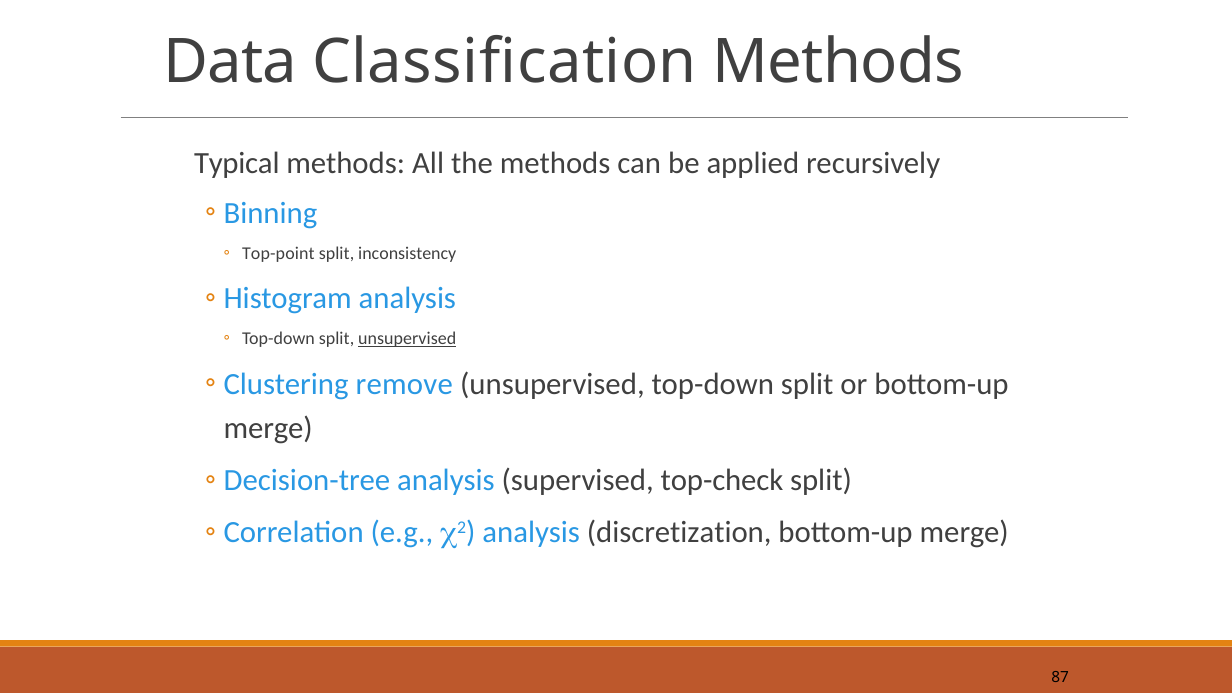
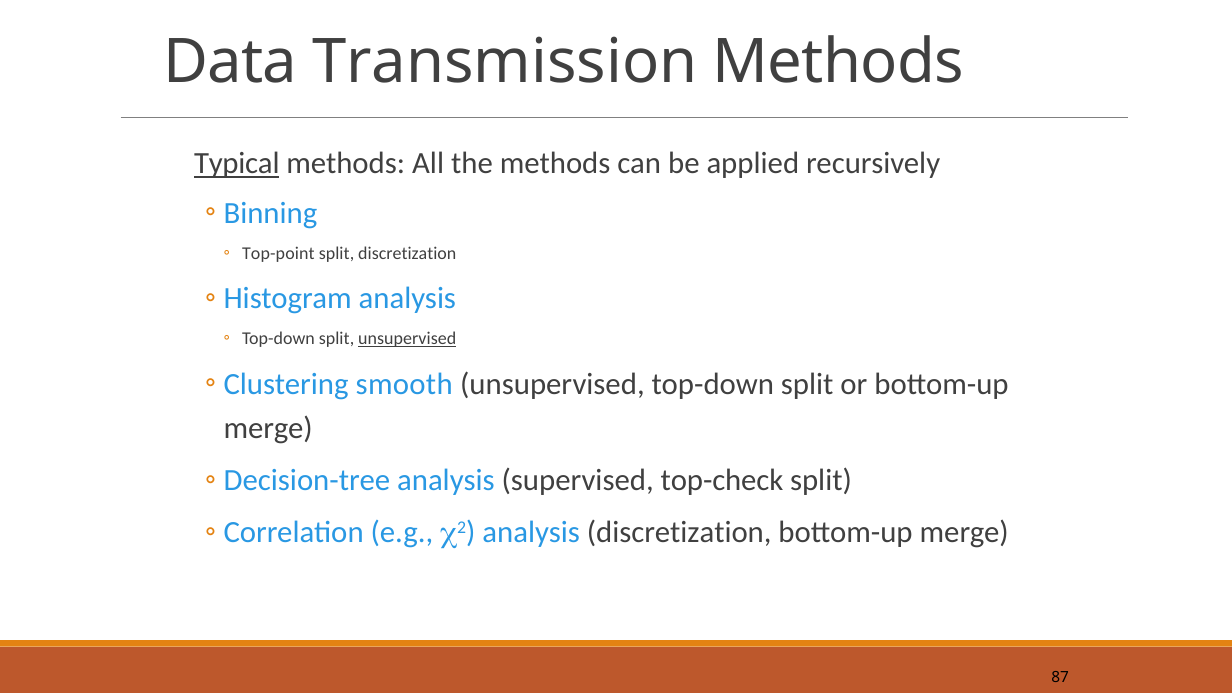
Classification: Classification -> Transmission
Typical underline: none -> present
split inconsistency: inconsistency -> discretization
remove: remove -> smooth
